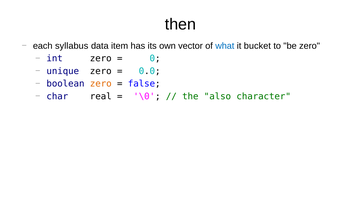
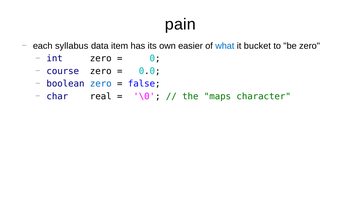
then: then -> pain
vector: vector -> easier
unique: unique -> course
zero at (101, 84) colour: orange -> blue
also: also -> maps
